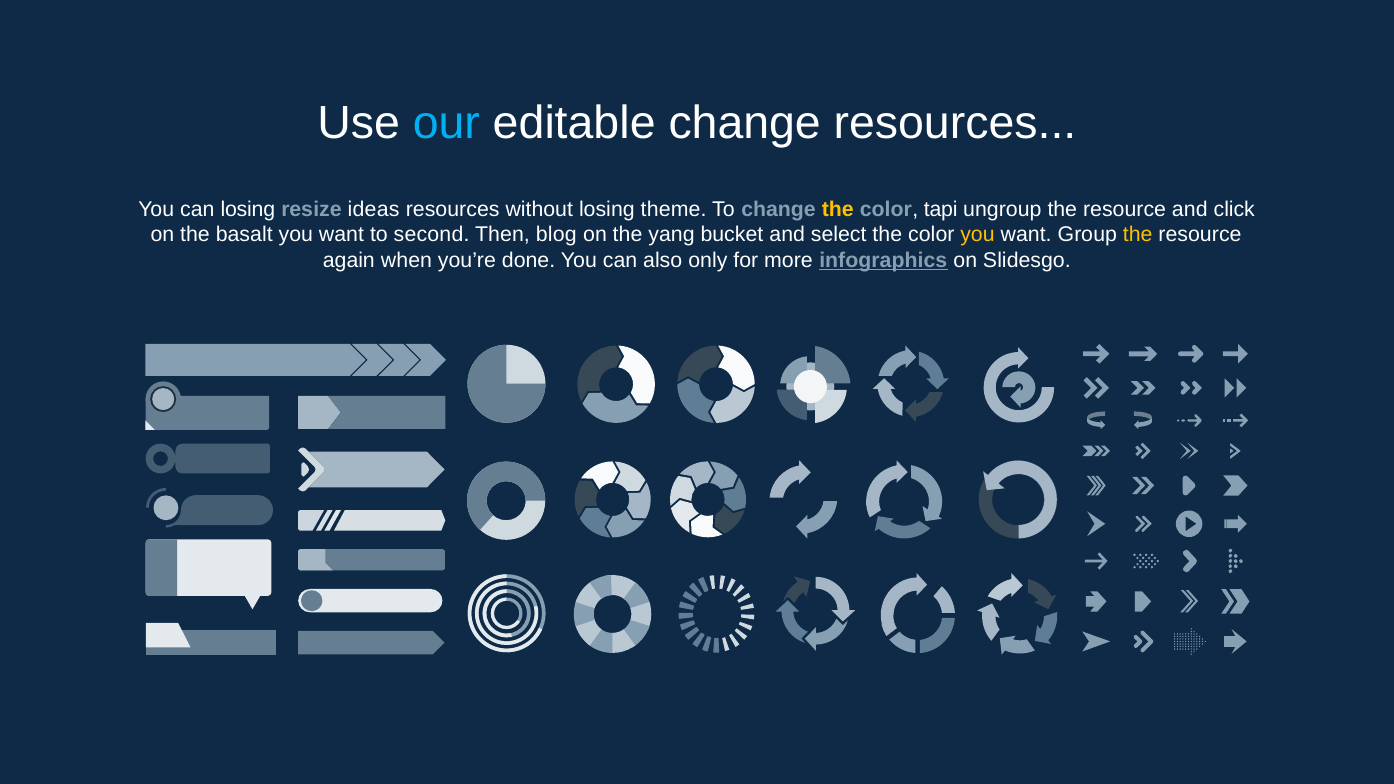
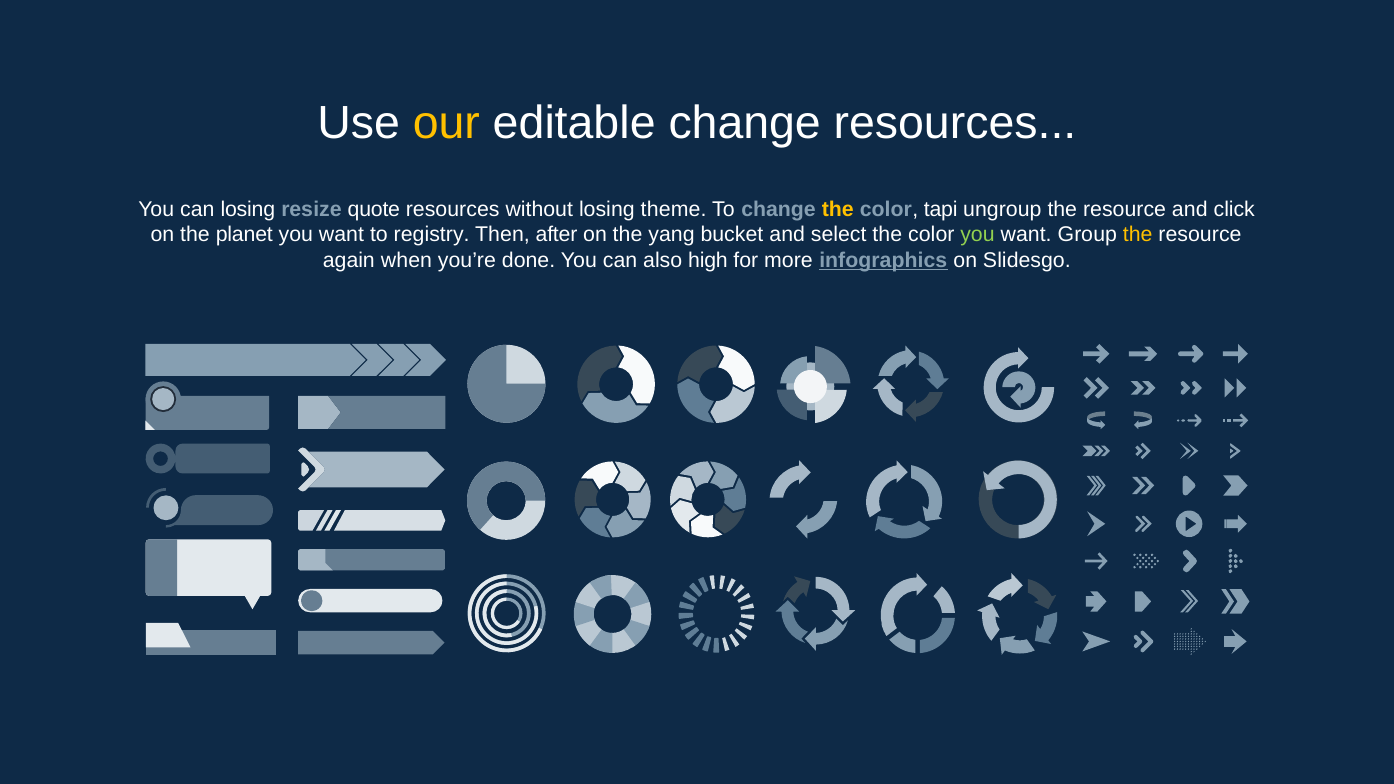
our colour: light blue -> yellow
ideas: ideas -> quote
basalt: basalt -> planet
second: second -> registry
blog: blog -> after
you at (977, 235) colour: yellow -> light green
only: only -> high
